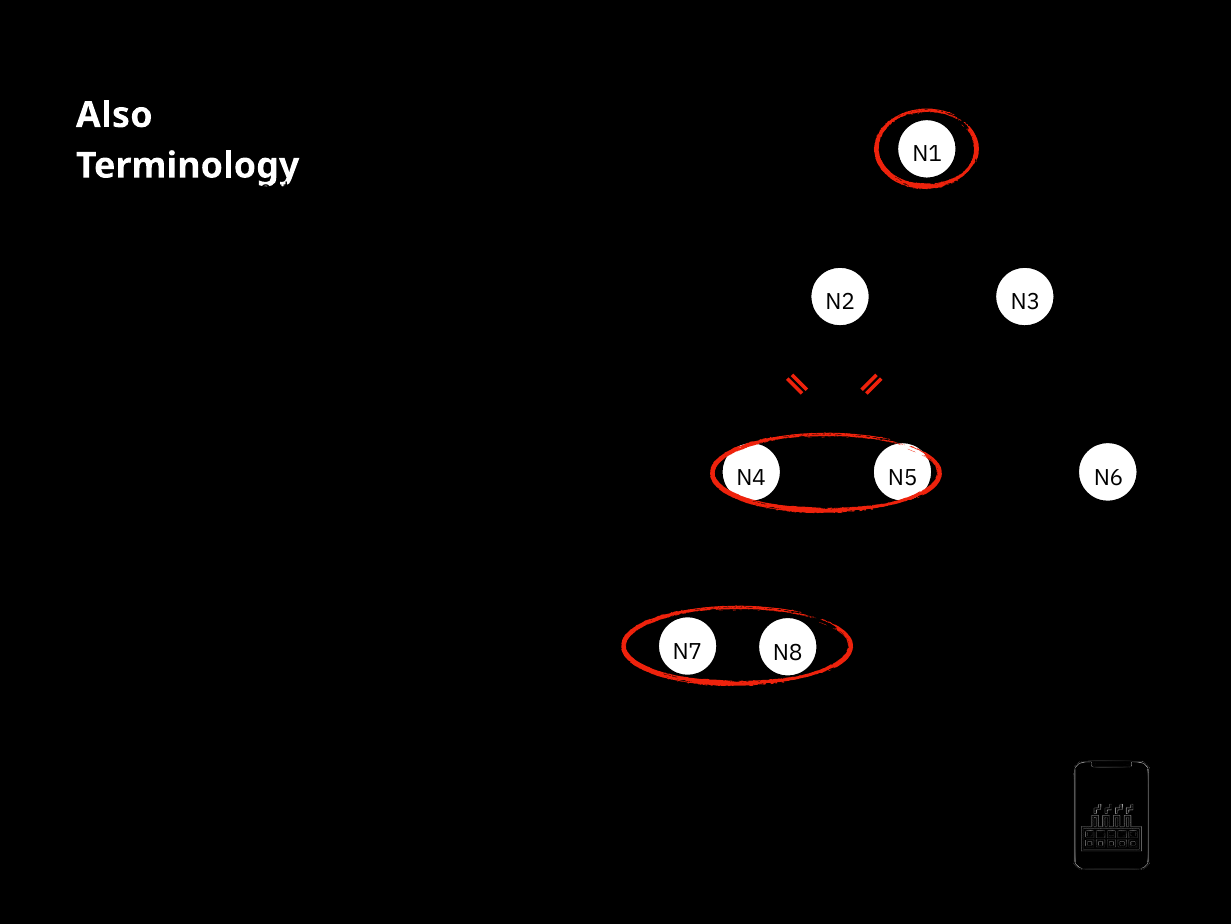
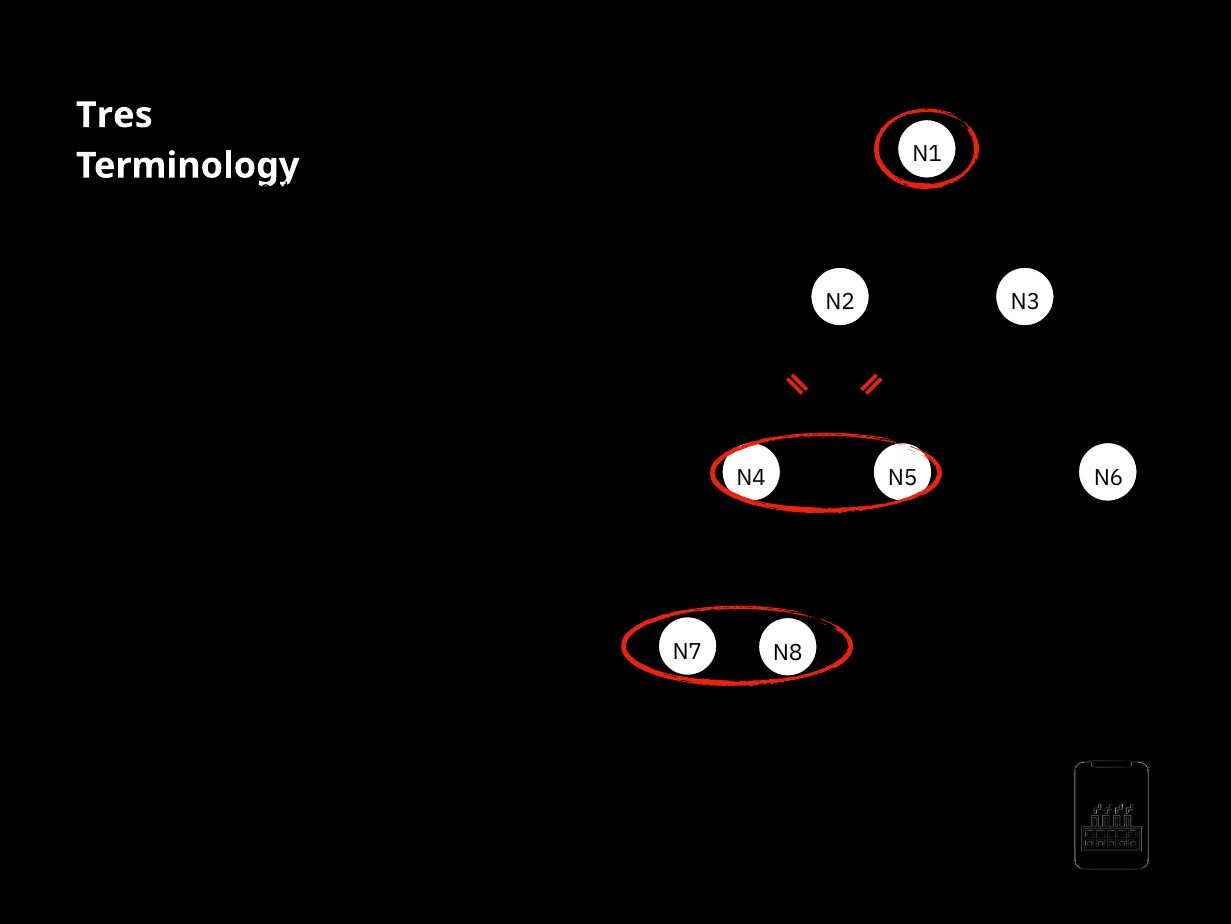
Also: Also -> Tres
